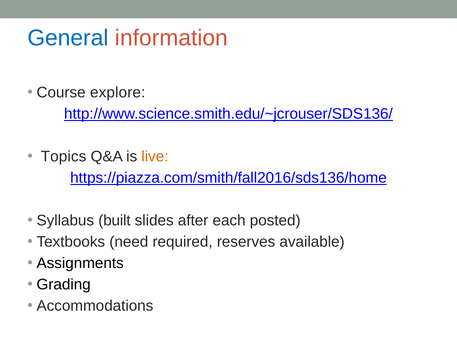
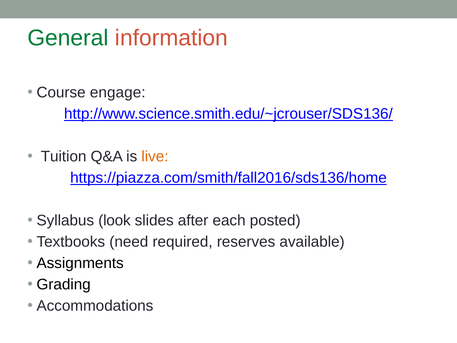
General colour: blue -> green
explore: explore -> engage
Topics: Topics -> Tuition
built: built -> look
